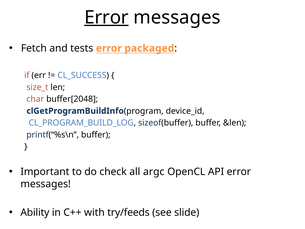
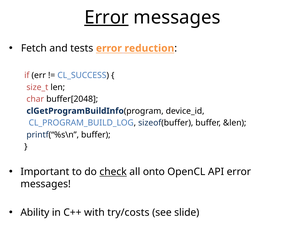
packaged: packaged -> reduction
check underline: none -> present
argc: argc -> onto
try/feeds: try/feeds -> try/costs
